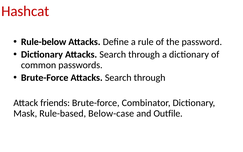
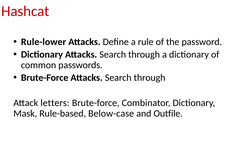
Rule-below: Rule-below -> Rule-lower
friends: friends -> letters
